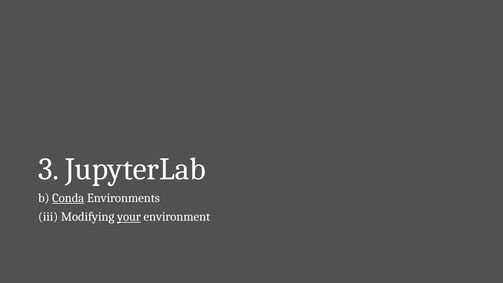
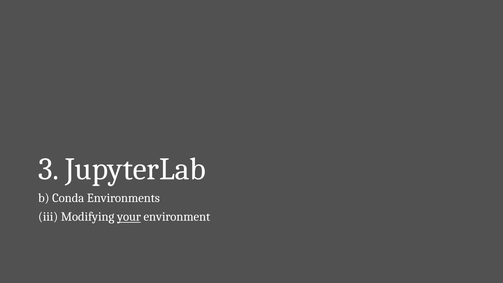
Conda underline: present -> none
